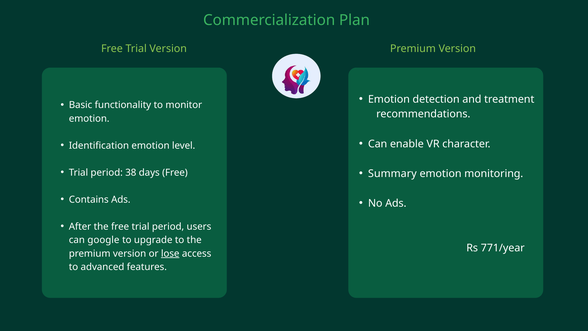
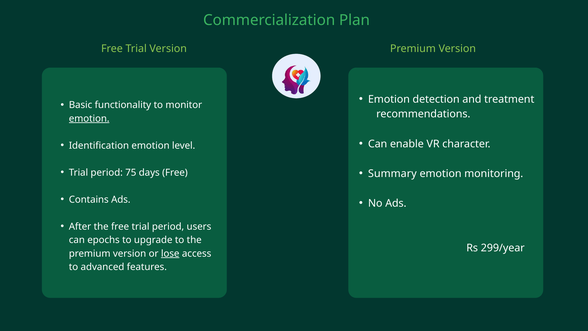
emotion at (89, 119) underline: none -> present
38: 38 -> 75
google: google -> epochs
771/year: 771/year -> 299/year
